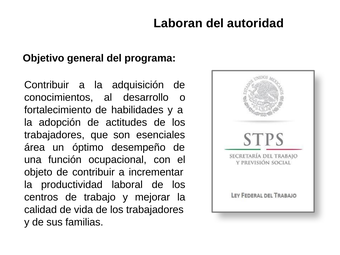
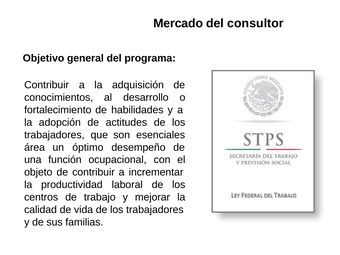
Laboran: Laboran -> Mercado
autoridad: autoridad -> consultor
